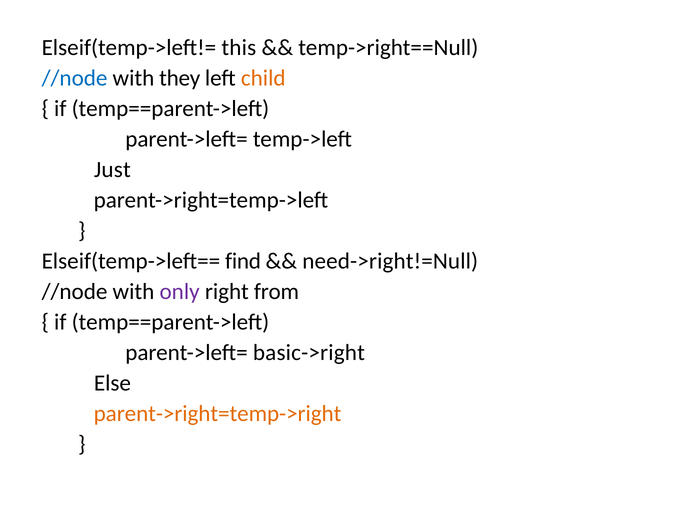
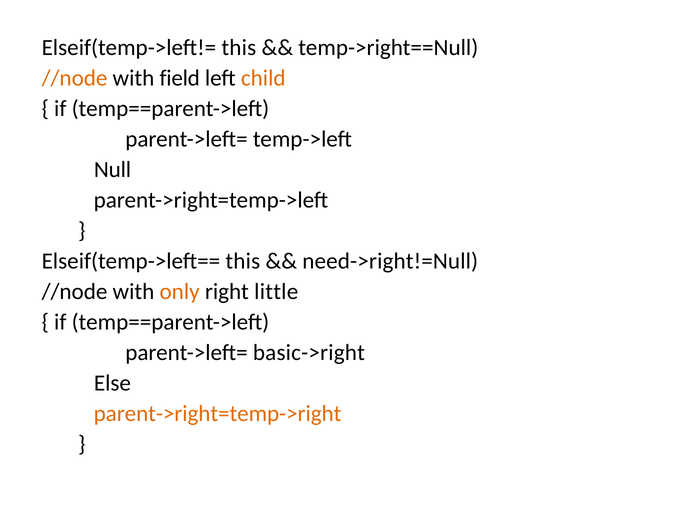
//node at (75, 78) colour: blue -> orange
they: they -> field
Just: Just -> Null
Elseif(temp->left== find: find -> this
only colour: purple -> orange
from: from -> little
